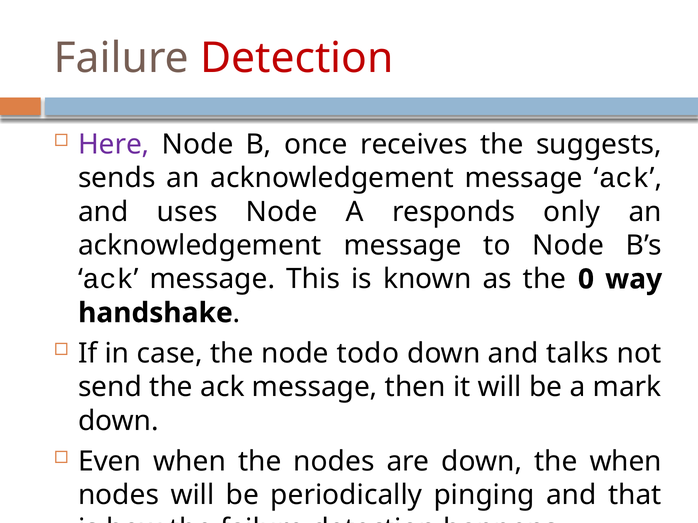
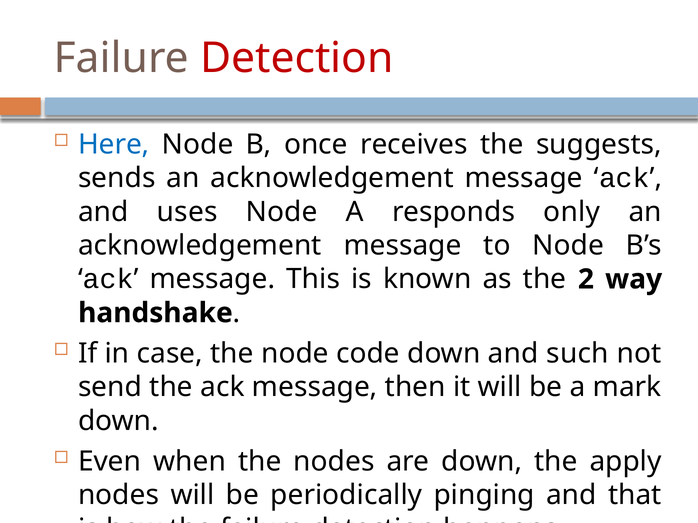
Here colour: purple -> blue
0: 0 -> 2
todo: todo -> code
talks: talks -> such
the when: when -> apply
